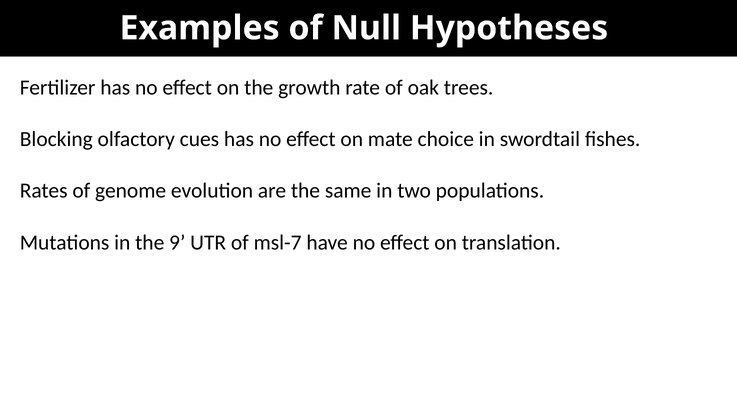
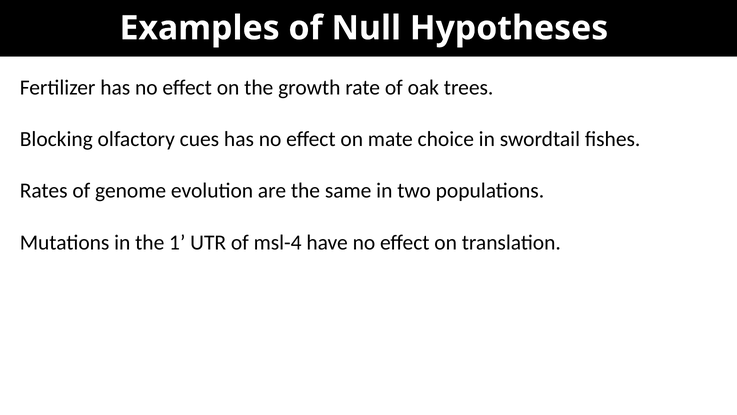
9: 9 -> 1
msl-7: msl-7 -> msl-4
